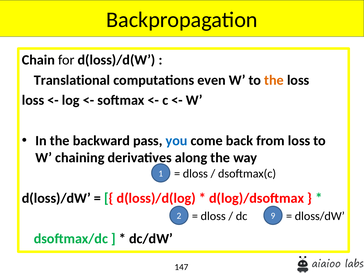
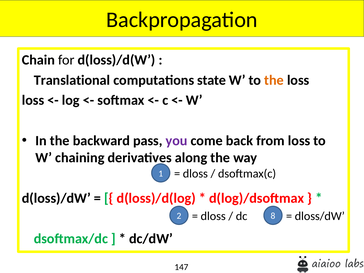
even: even -> state
you colour: blue -> purple
9: 9 -> 8
